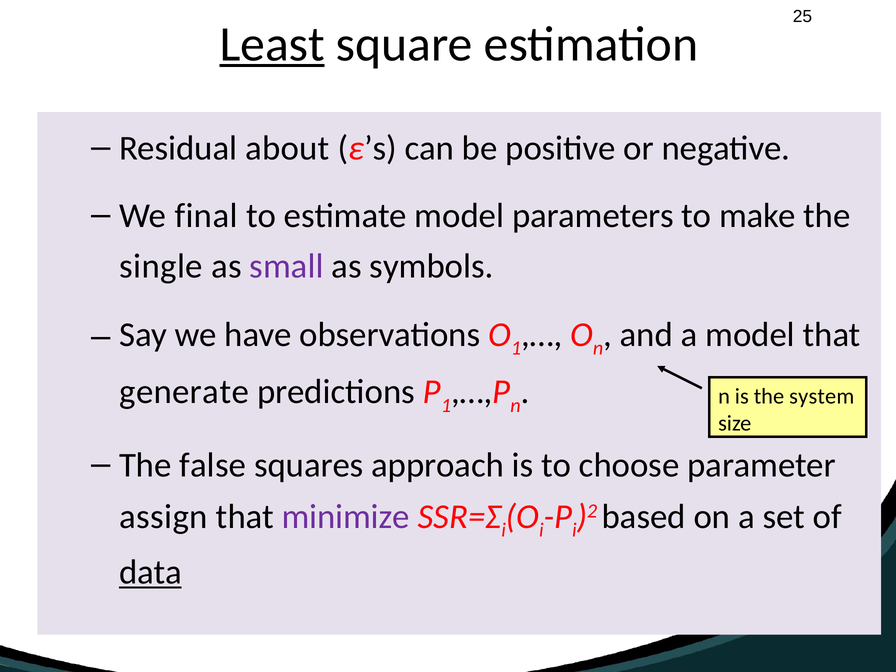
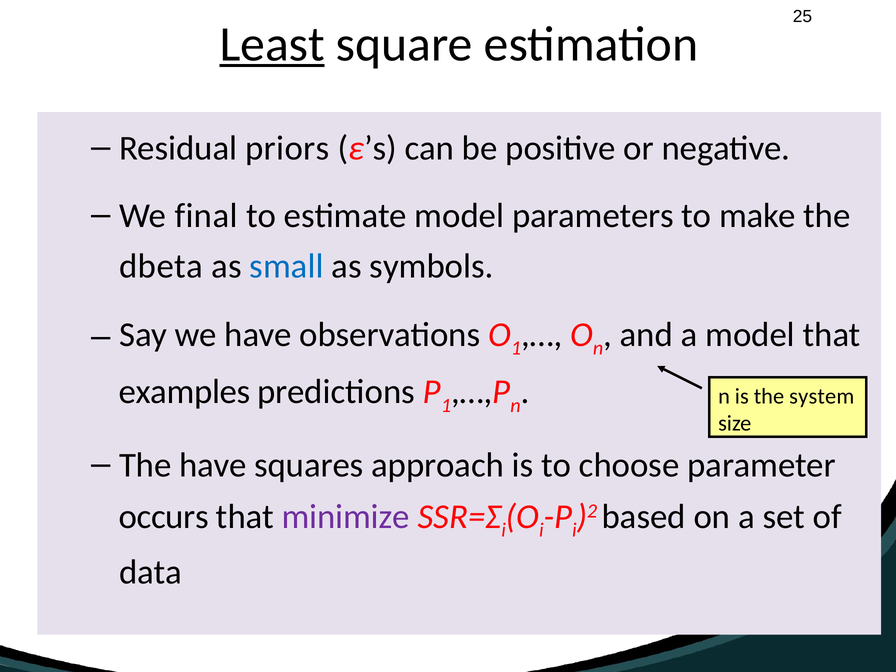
about: about -> priors
single: single -> dbeta
small colour: purple -> blue
generate: generate -> examples
The false: false -> have
assign: assign -> occurs
data underline: present -> none
